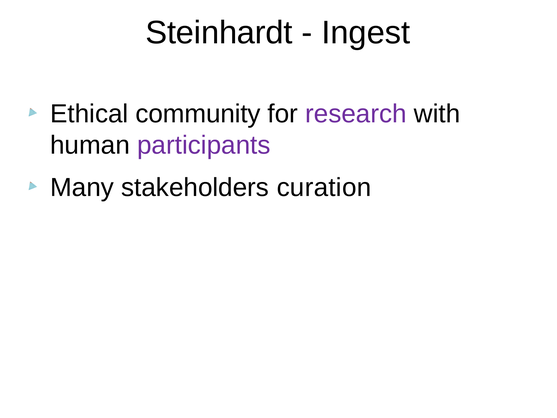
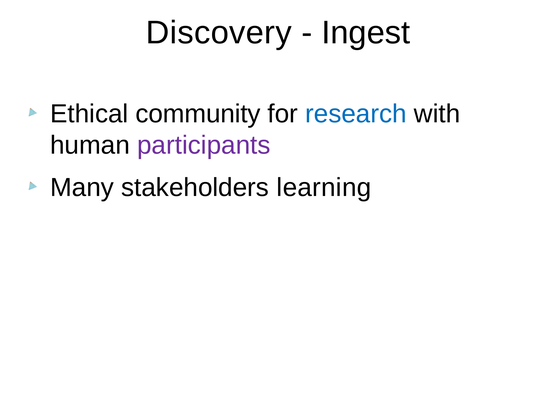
Steinhardt: Steinhardt -> Discovery
research colour: purple -> blue
curation: curation -> learning
